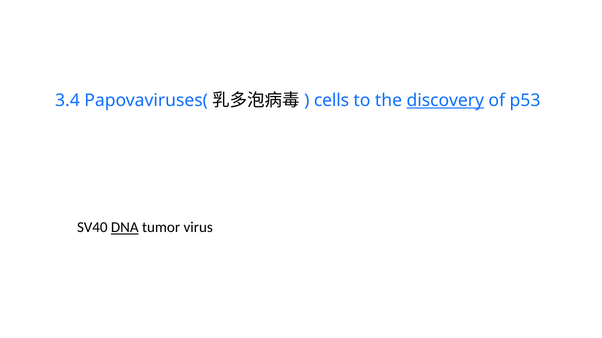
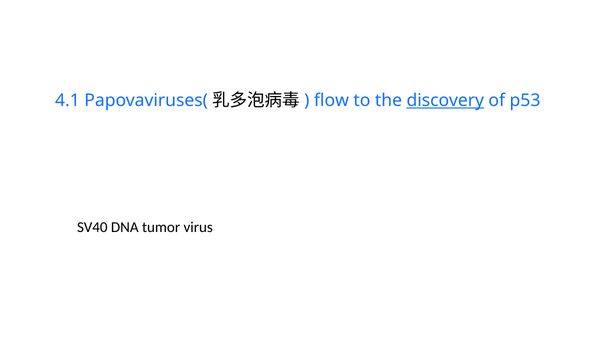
3.4: 3.4 -> 4.1
cells: cells -> flow
DNA underline: present -> none
